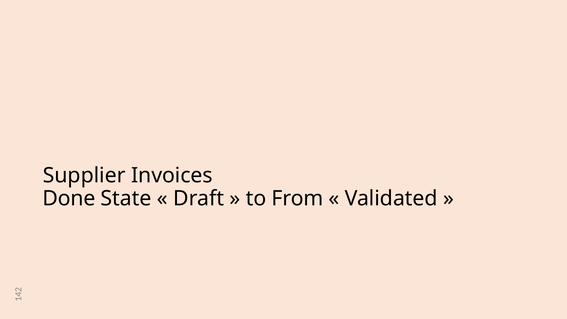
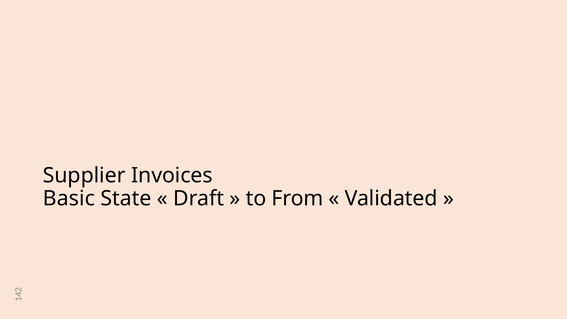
Done: Done -> Basic
